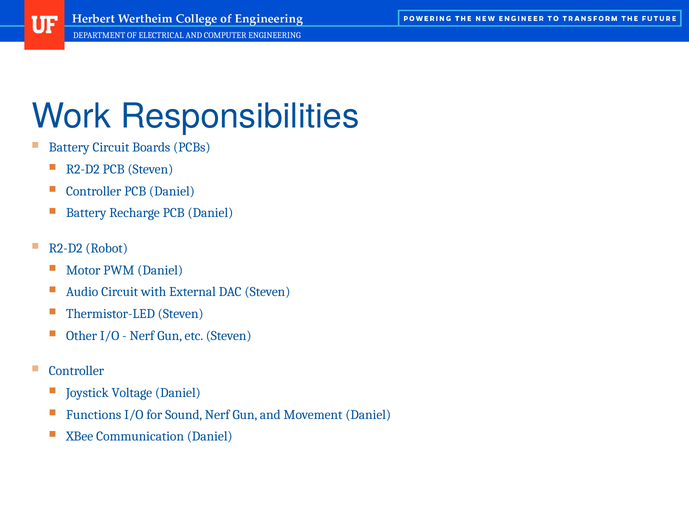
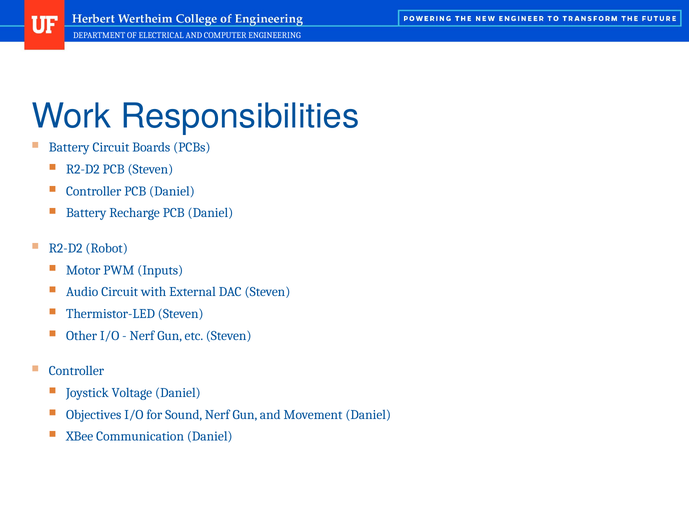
PWM Daniel: Daniel -> Inputs
Functions: Functions -> Objectives
